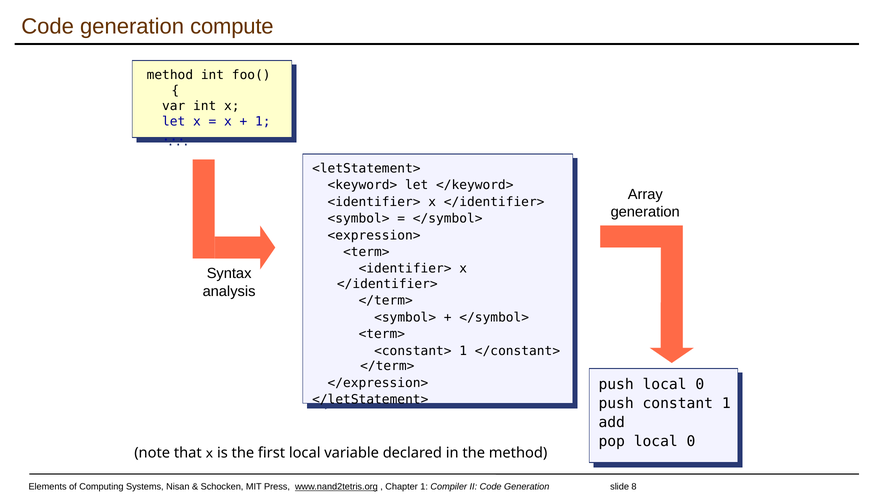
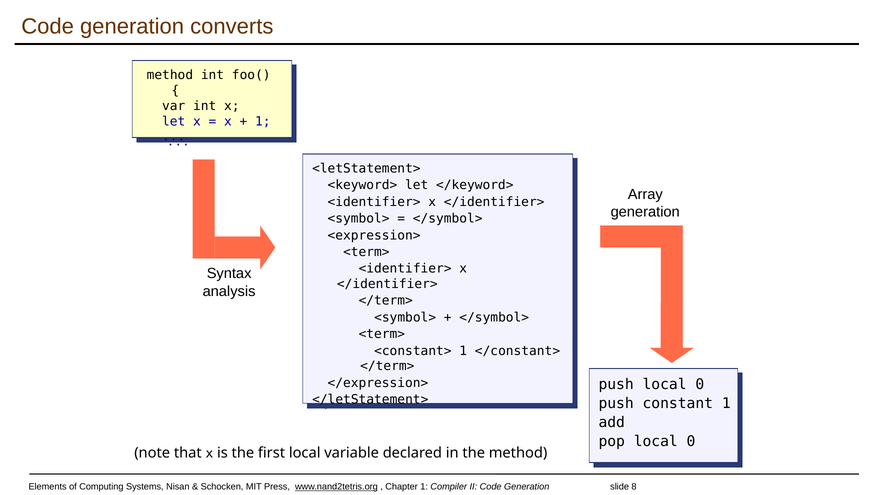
compute: compute -> converts
